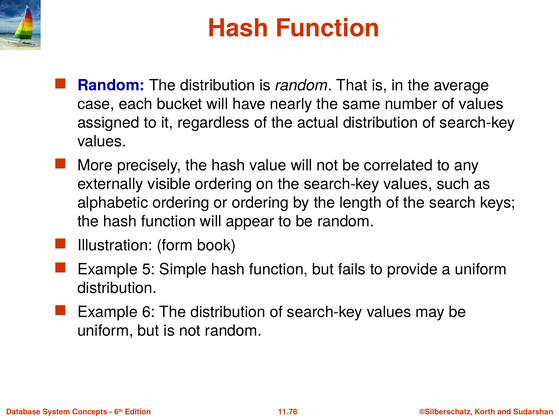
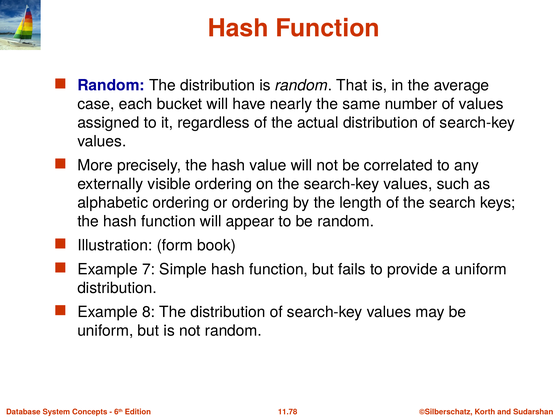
5: 5 -> 7
6: 6 -> 8
